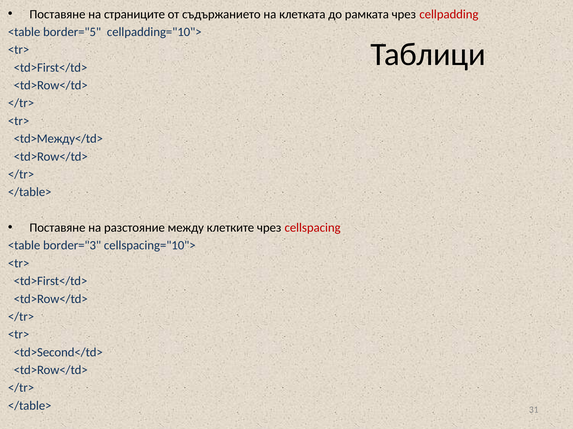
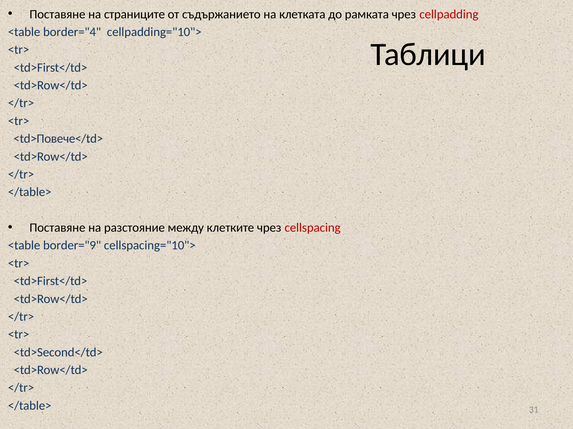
border="5: border="5 -> border="4
<td>Между</td>: <td>Между</td> -> <td>Повече</td>
border="3: border="3 -> border="9
